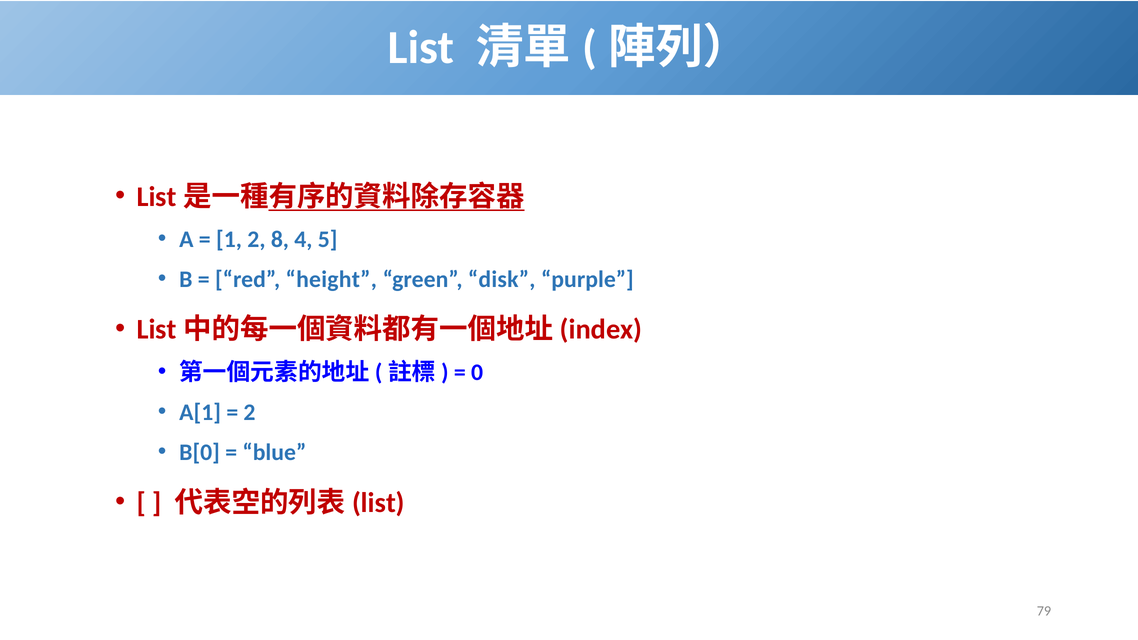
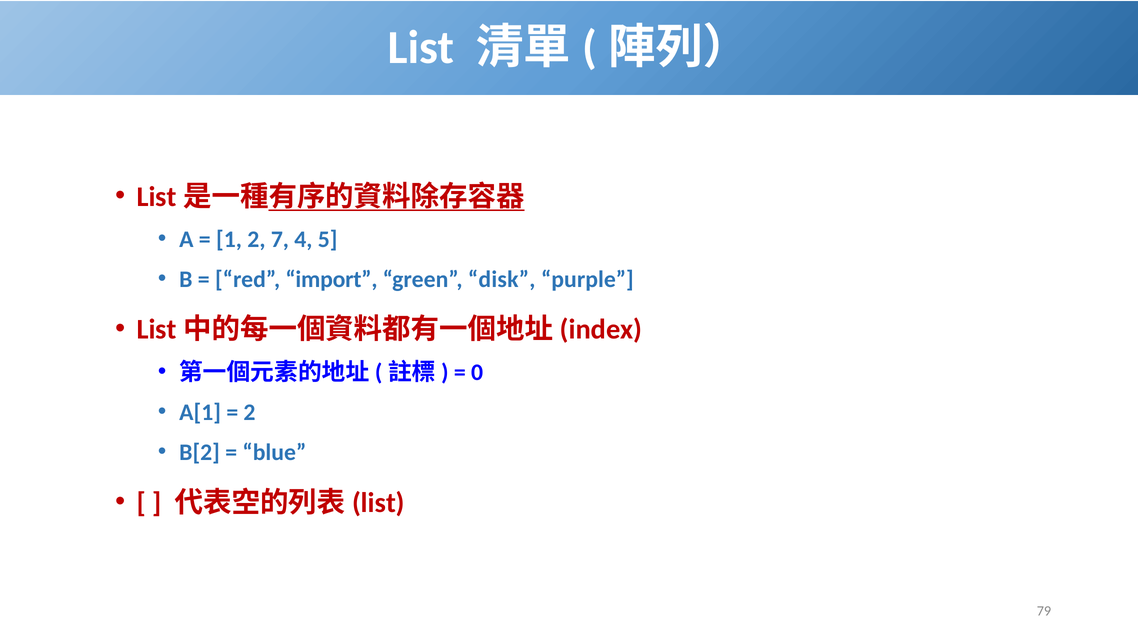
8: 8 -> 7
height: height -> import
B[0: B[0 -> B[2
